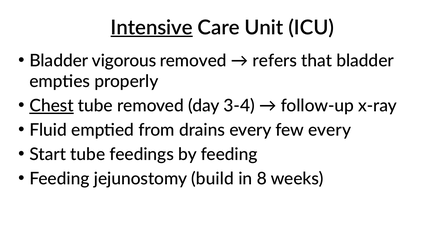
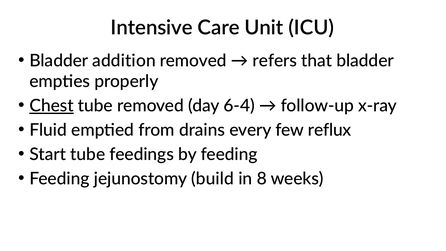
Intensive underline: present -> none
vigorous: vigorous -> addition
3-4: 3-4 -> 6-4
few every: every -> reflux
